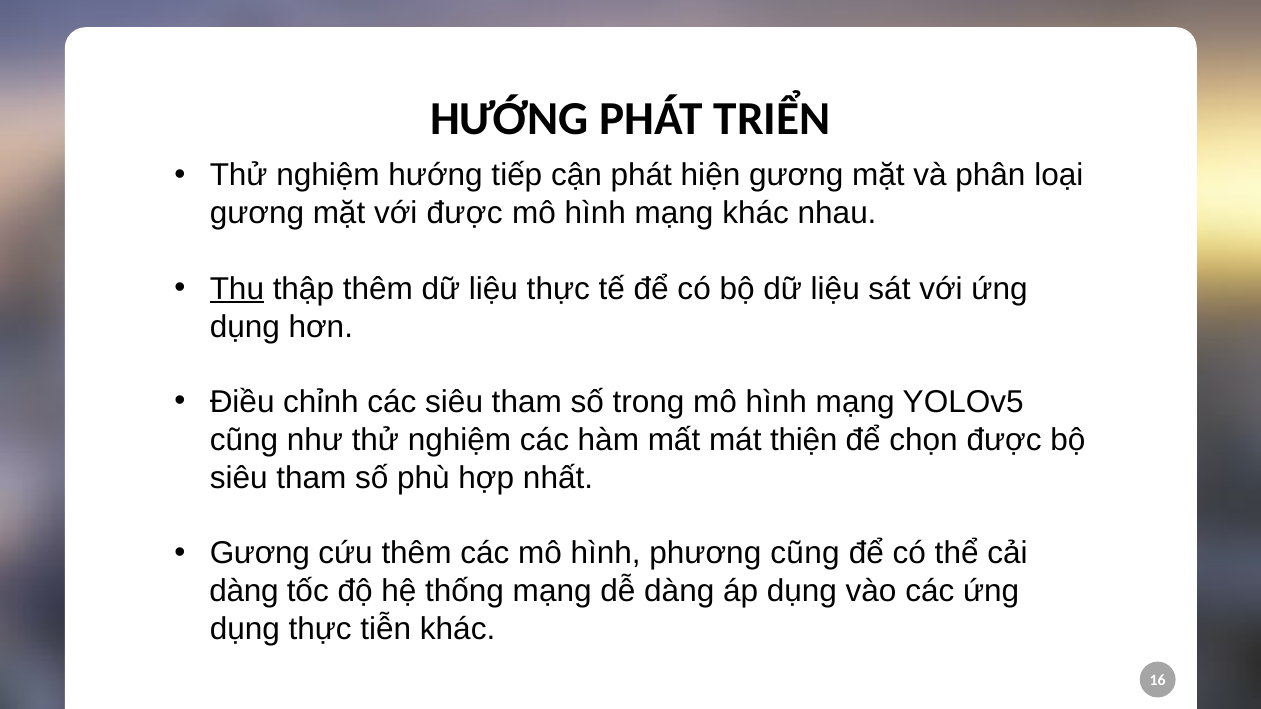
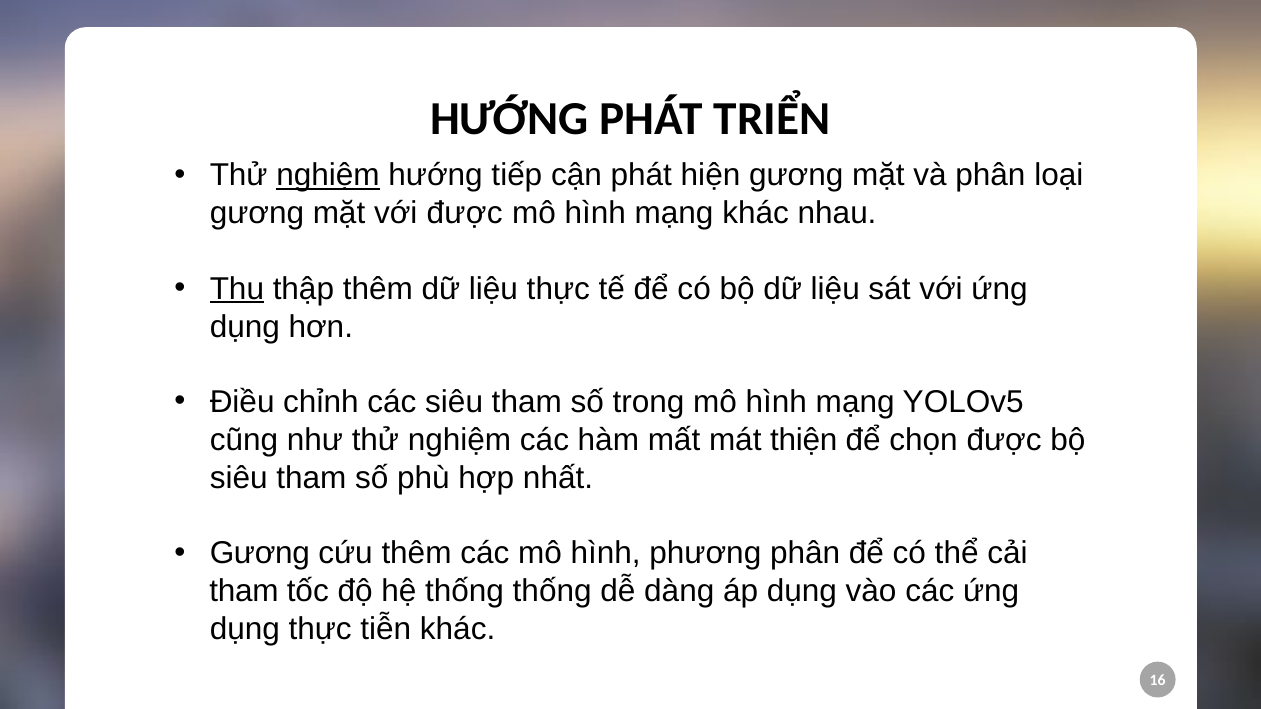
nghiệm at (328, 175) underline: none -> present
phương cũng: cũng -> phân
dàng at (244, 592): dàng -> tham
thống mạng: mạng -> thống
